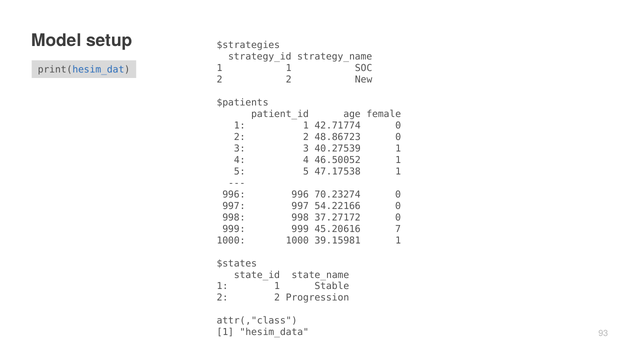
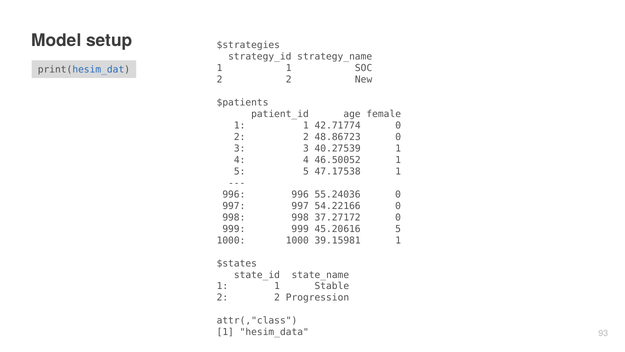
70.23274: 70.23274 -> 55.24036
45.20616 7: 7 -> 5
